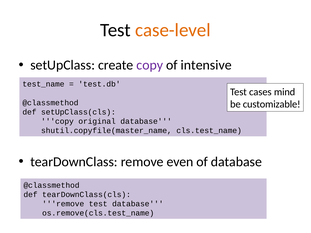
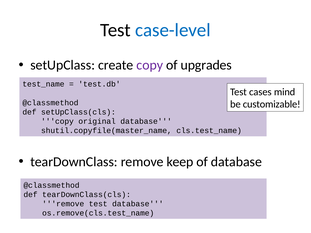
case-level colour: orange -> blue
intensive: intensive -> upgrades
even: even -> keep
